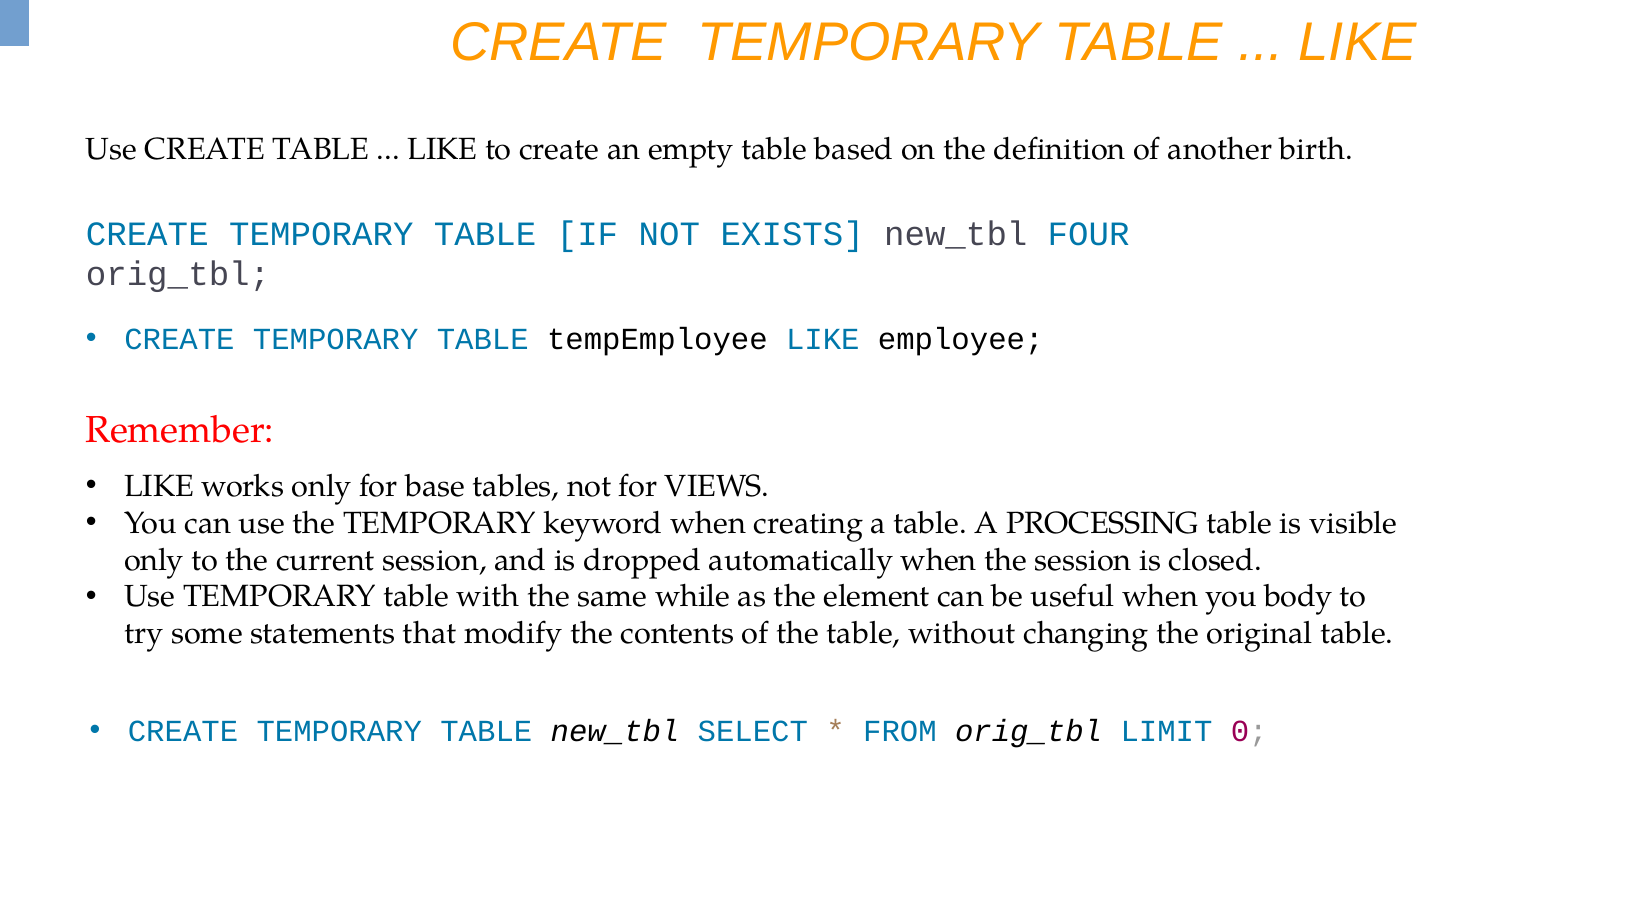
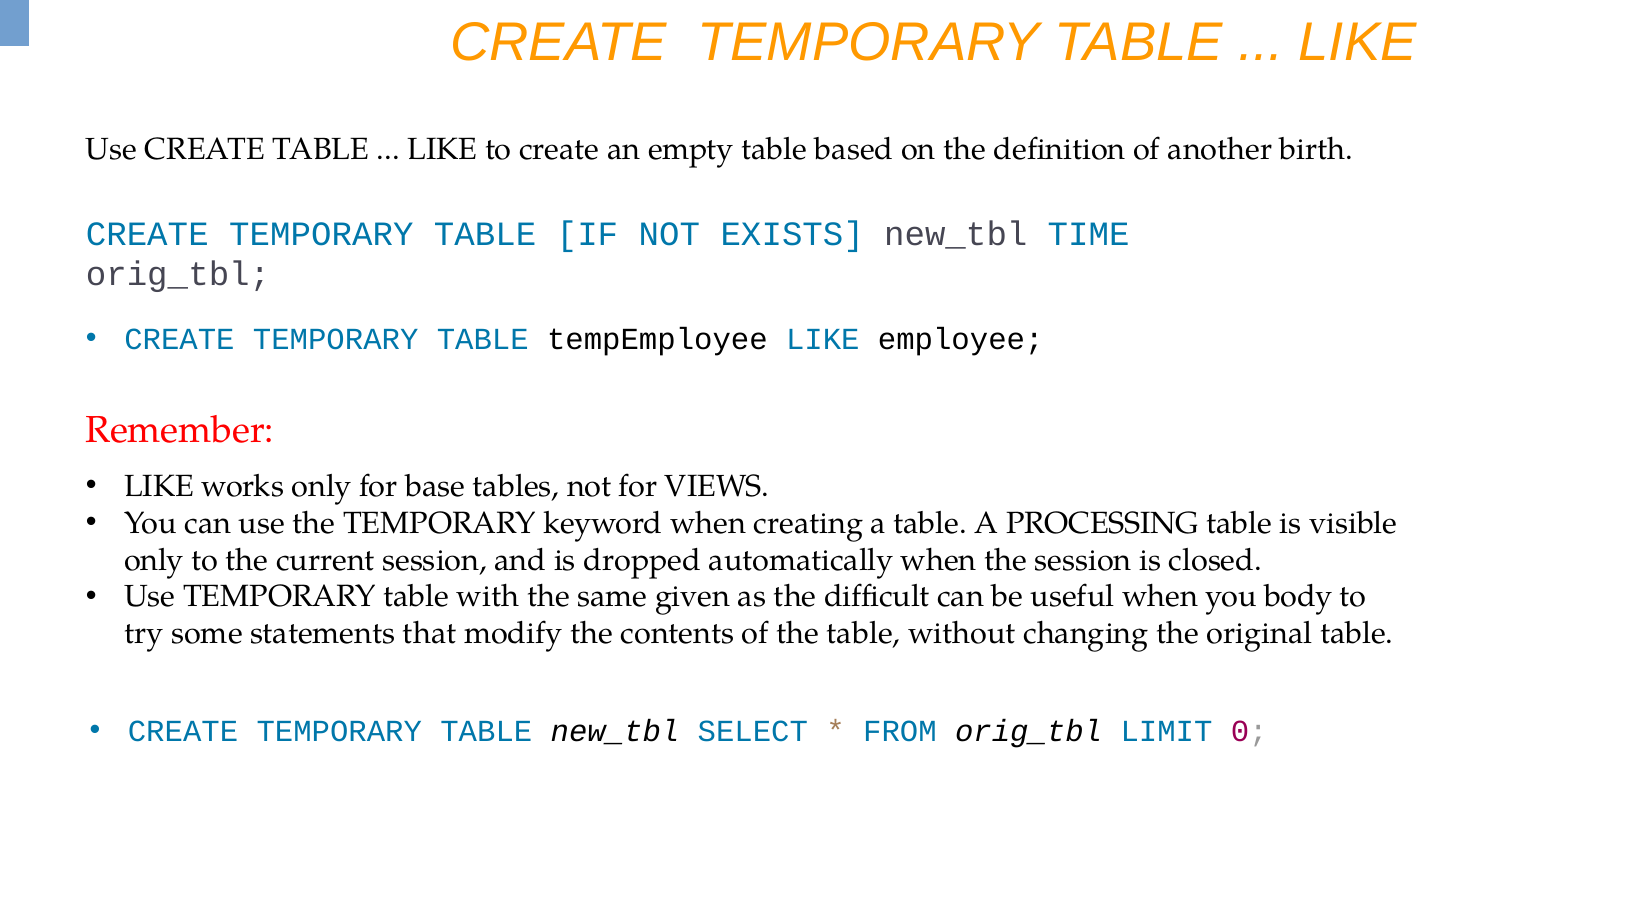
FOUR: FOUR -> TIME
while: while -> given
element: element -> difficult
